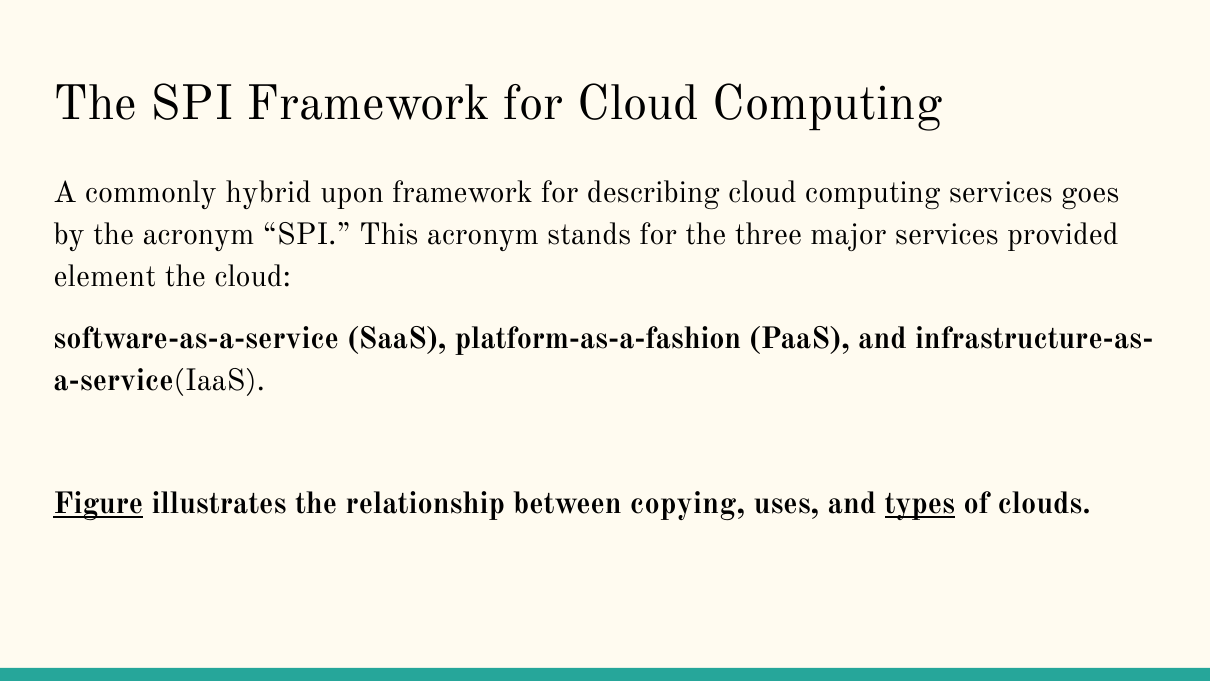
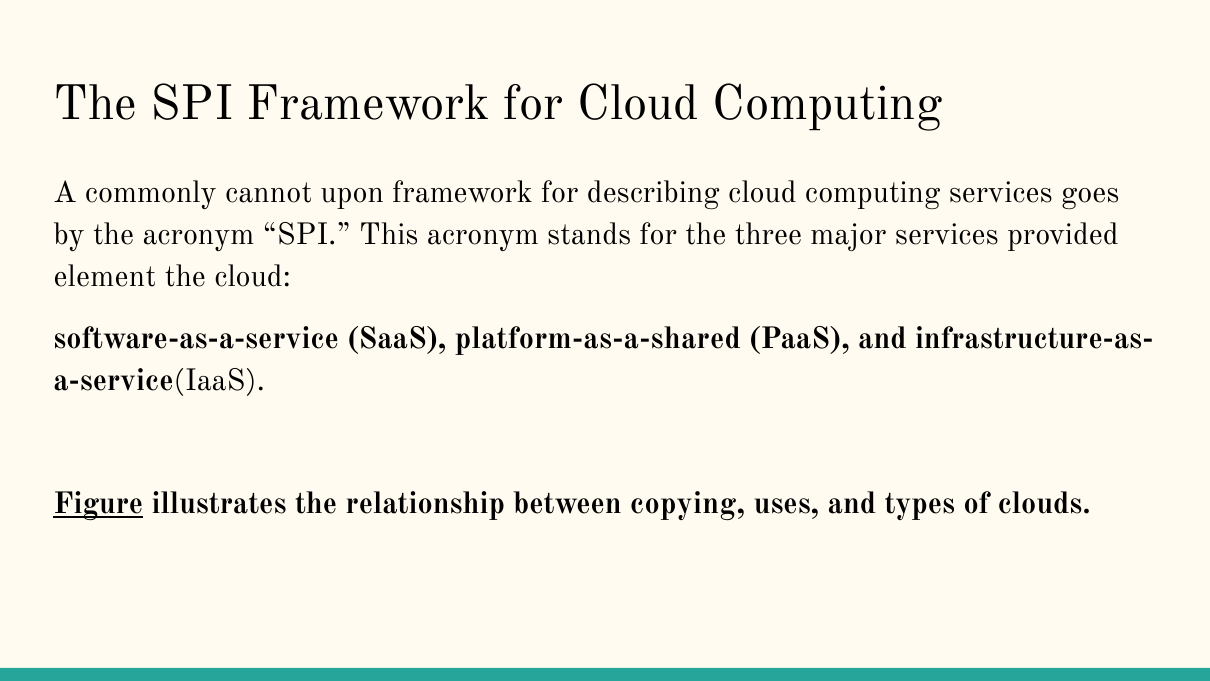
hybrid: hybrid -> cannot
platform-as-a-fashion: platform-as-a-fashion -> platform-as-a-shared
types underline: present -> none
